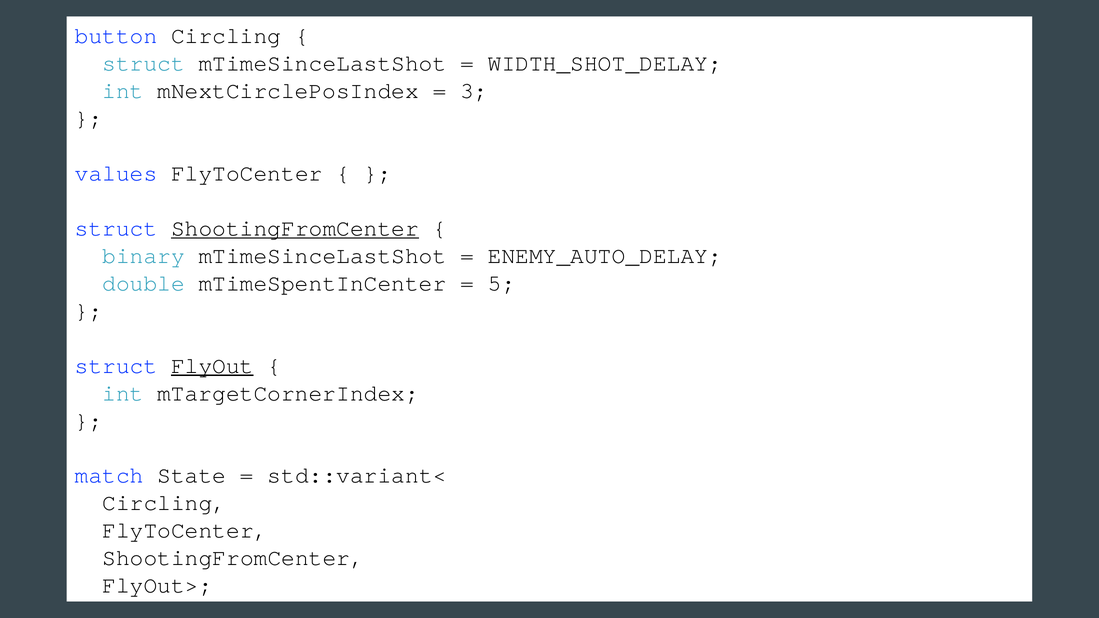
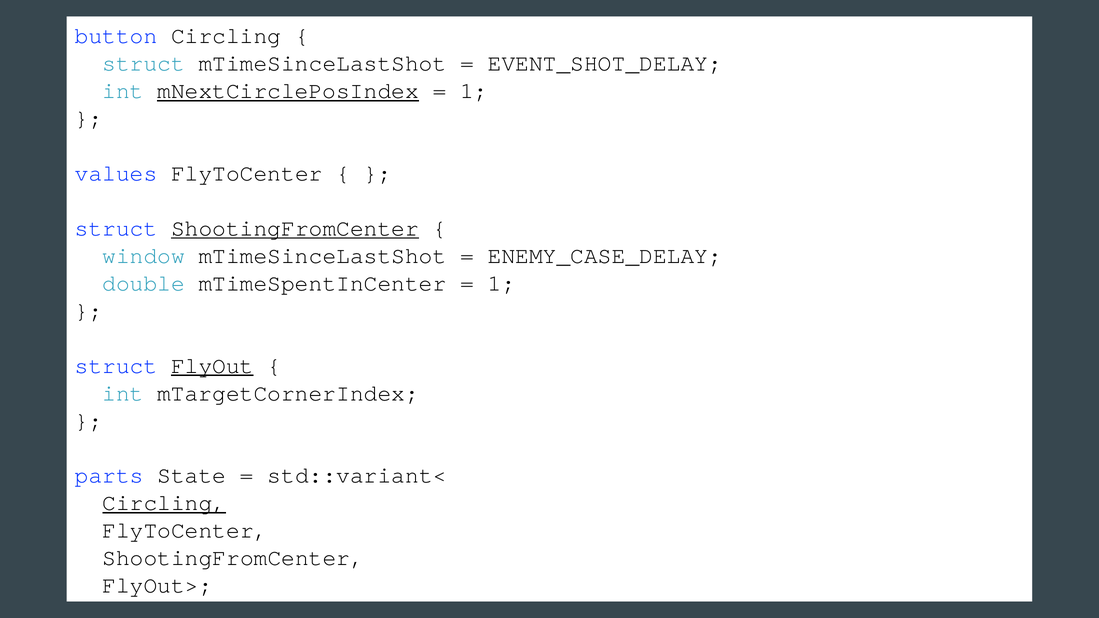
WIDTH_SHOT_DELAY: WIDTH_SHOT_DELAY -> EVENT_SHOT_DELAY
mNextCirclePosIndex underline: none -> present
3 at (474, 91): 3 -> 1
binary: binary -> window
ENEMY_AUTO_DELAY: ENEMY_AUTO_DELAY -> ENEMY_CASE_DELAY
5 at (502, 283): 5 -> 1
match: match -> parts
Circling at (164, 503) underline: none -> present
